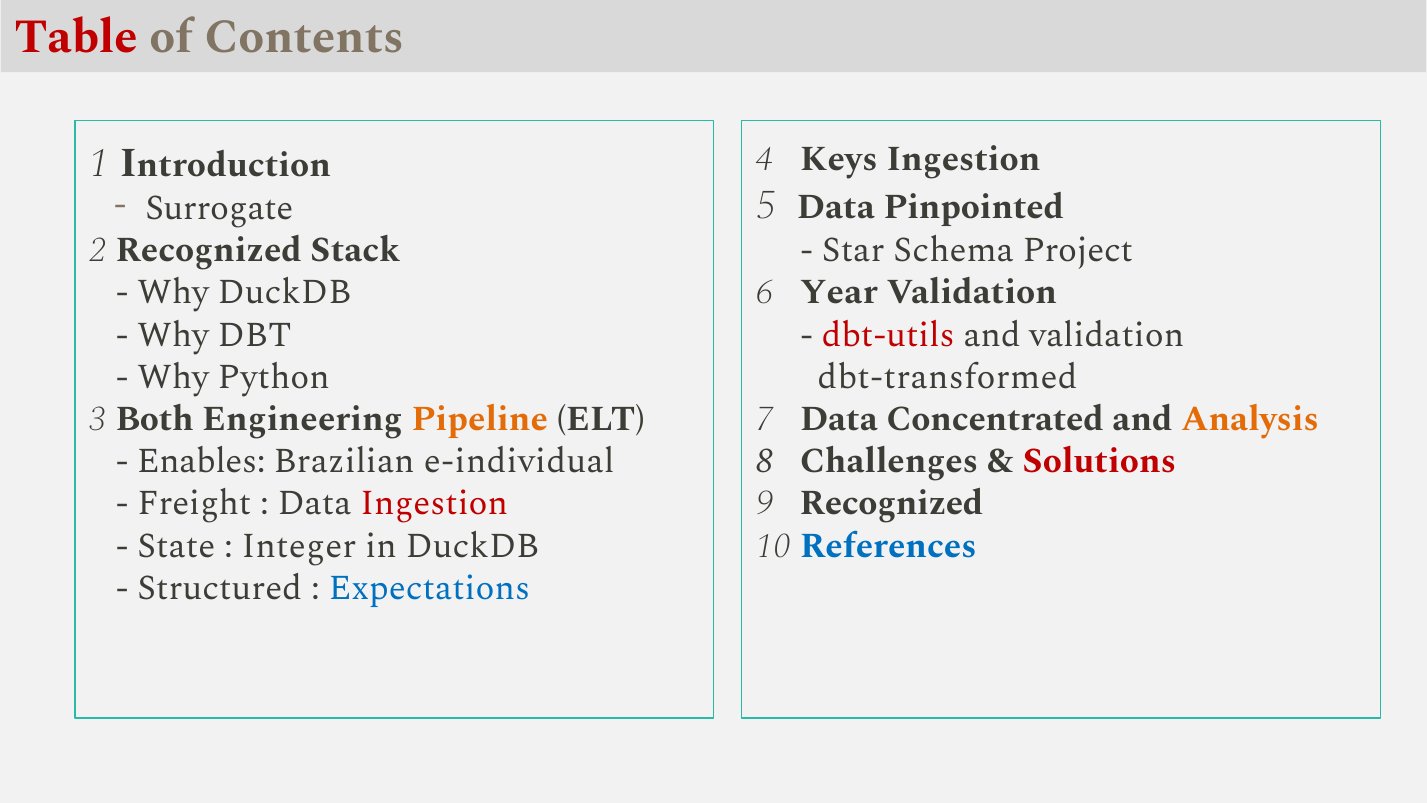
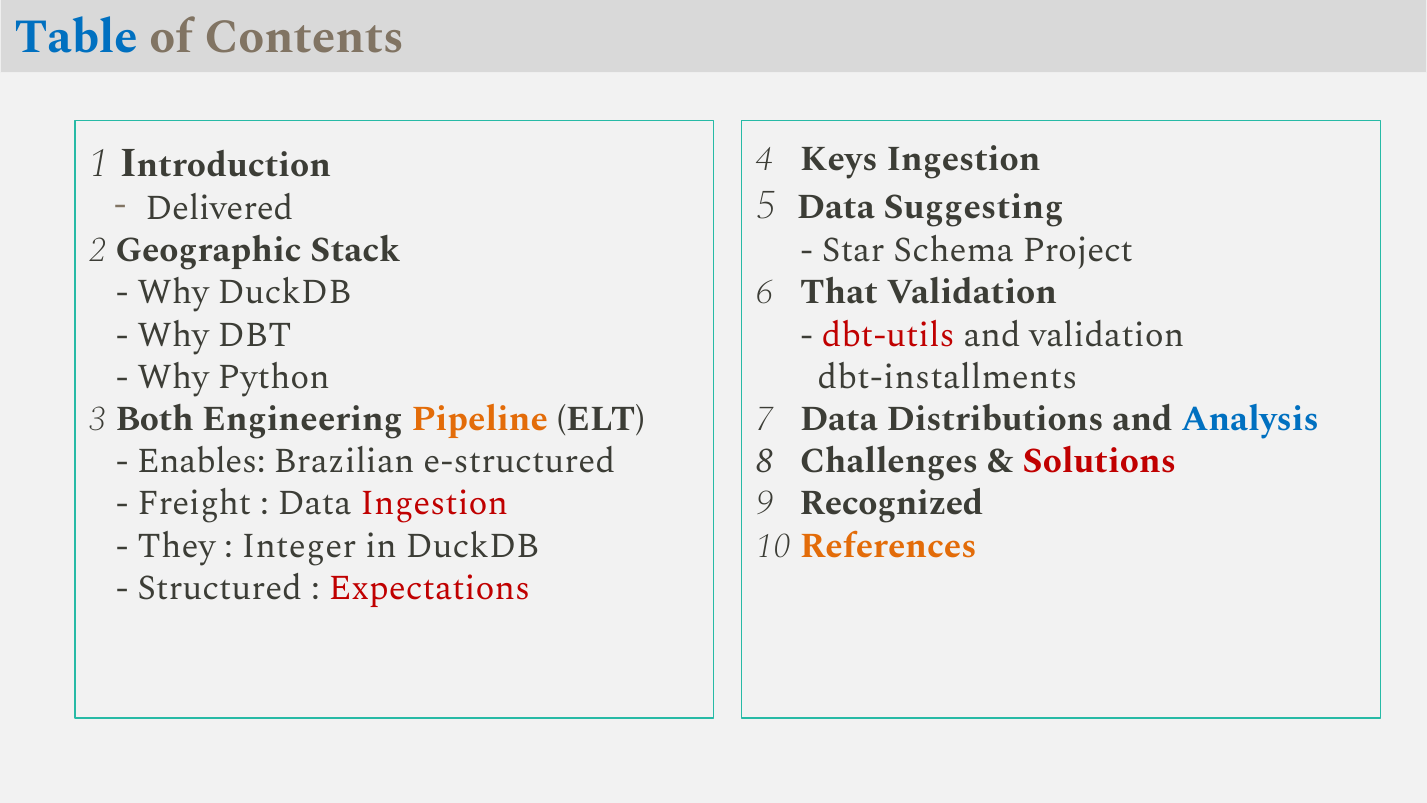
Table colour: red -> blue
Pinpointed: Pinpointed -> Suggesting
Surrogate: Surrogate -> Delivered
2 Recognized: Recognized -> Geographic
Year: Year -> That
dbt-transformed: dbt-transformed -> dbt-installments
Concentrated: Concentrated -> Distributions
Analysis colour: orange -> blue
e-individual: e-individual -> e-structured
State: State -> They
References colour: blue -> orange
Expectations colour: blue -> red
